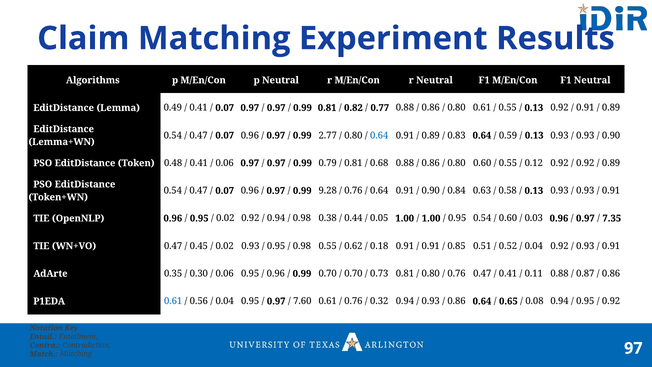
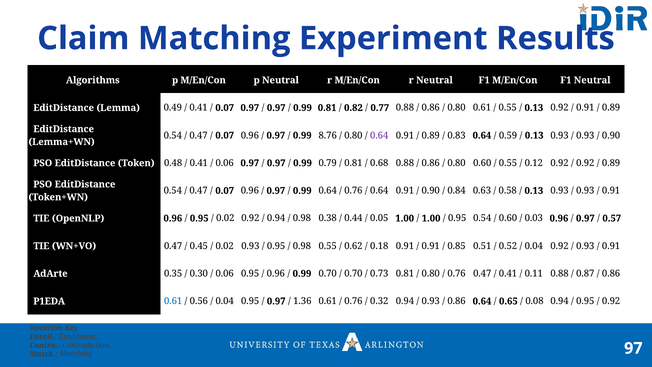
2.77: 2.77 -> 8.76
0.64 at (379, 135) colour: blue -> purple
0.99 9.28: 9.28 -> 0.64
7.35: 7.35 -> 0.57
7.60: 7.60 -> 1.36
